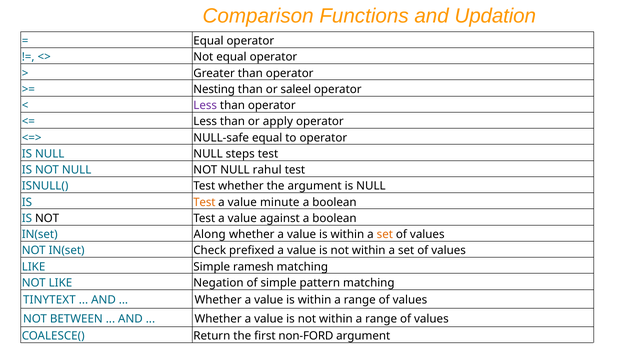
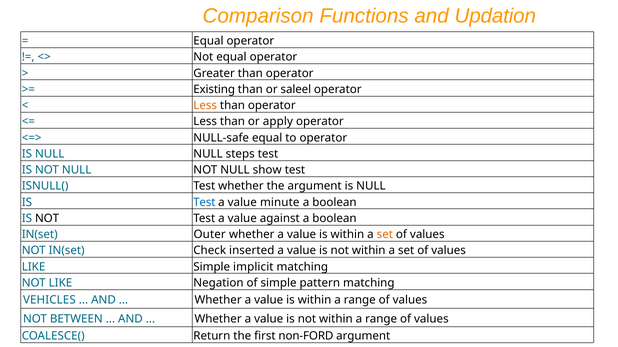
Nesting: Nesting -> Existing
Less at (205, 106) colour: purple -> orange
rahul: rahul -> show
Test at (204, 203) colour: orange -> blue
Along: Along -> Outer
prefixed: prefixed -> inserted
ramesh: ramesh -> implicit
TINYTEXT: TINYTEXT -> VEHICLES
